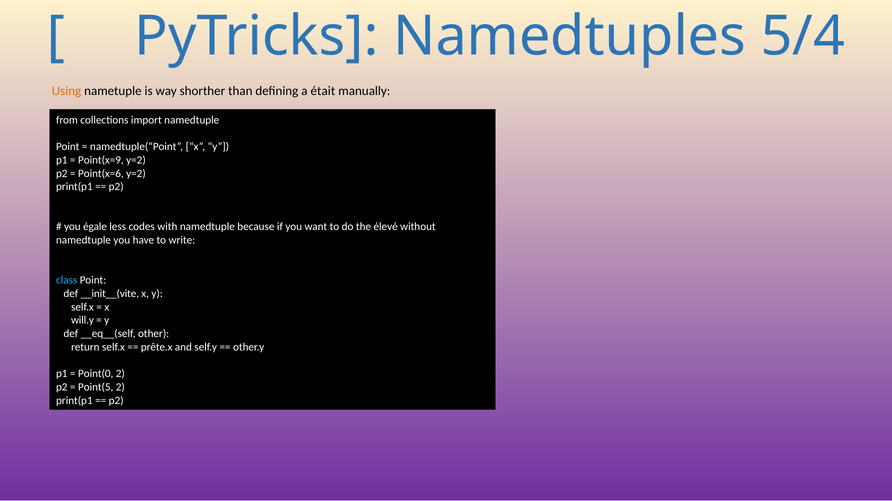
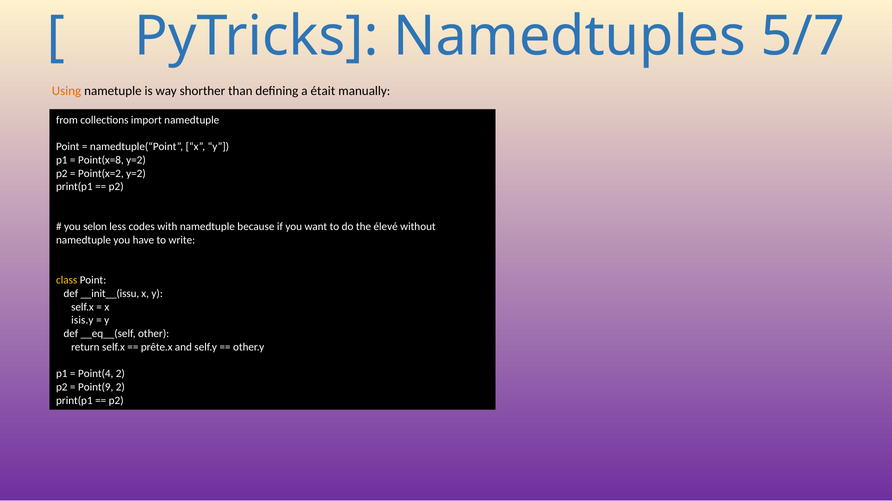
5/4: 5/4 -> 5/7
Point(x=9: Point(x=9 -> Point(x=8
Point(x=6: Point(x=6 -> Point(x=2
égale: égale -> selon
class colour: light blue -> yellow
__init__(vite: __init__(vite -> __init__(issu
will.y: will.y -> isis.y
Point(0: Point(0 -> Point(4
Point(5: Point(5 -> Point(9
